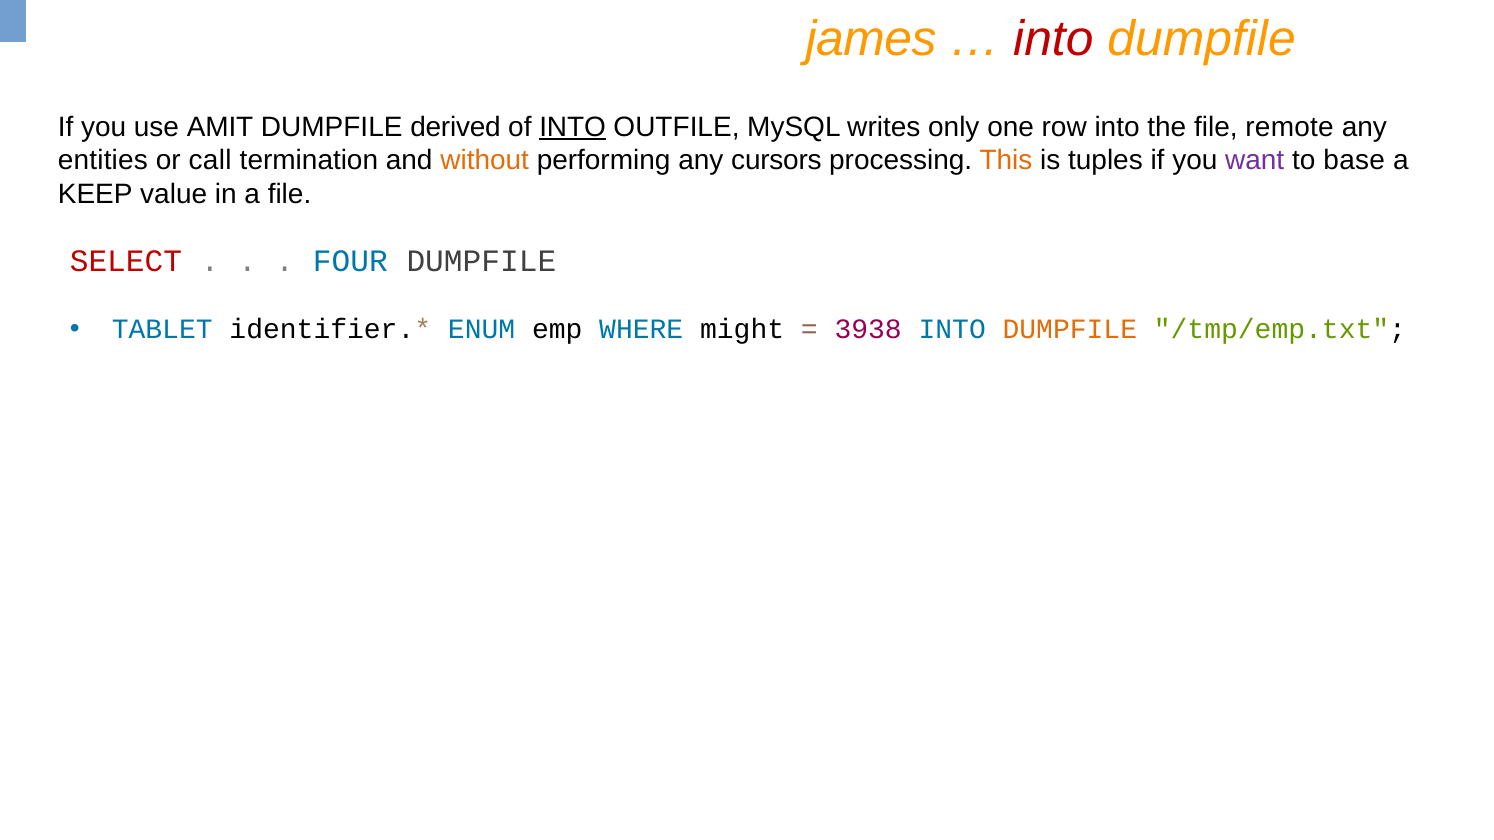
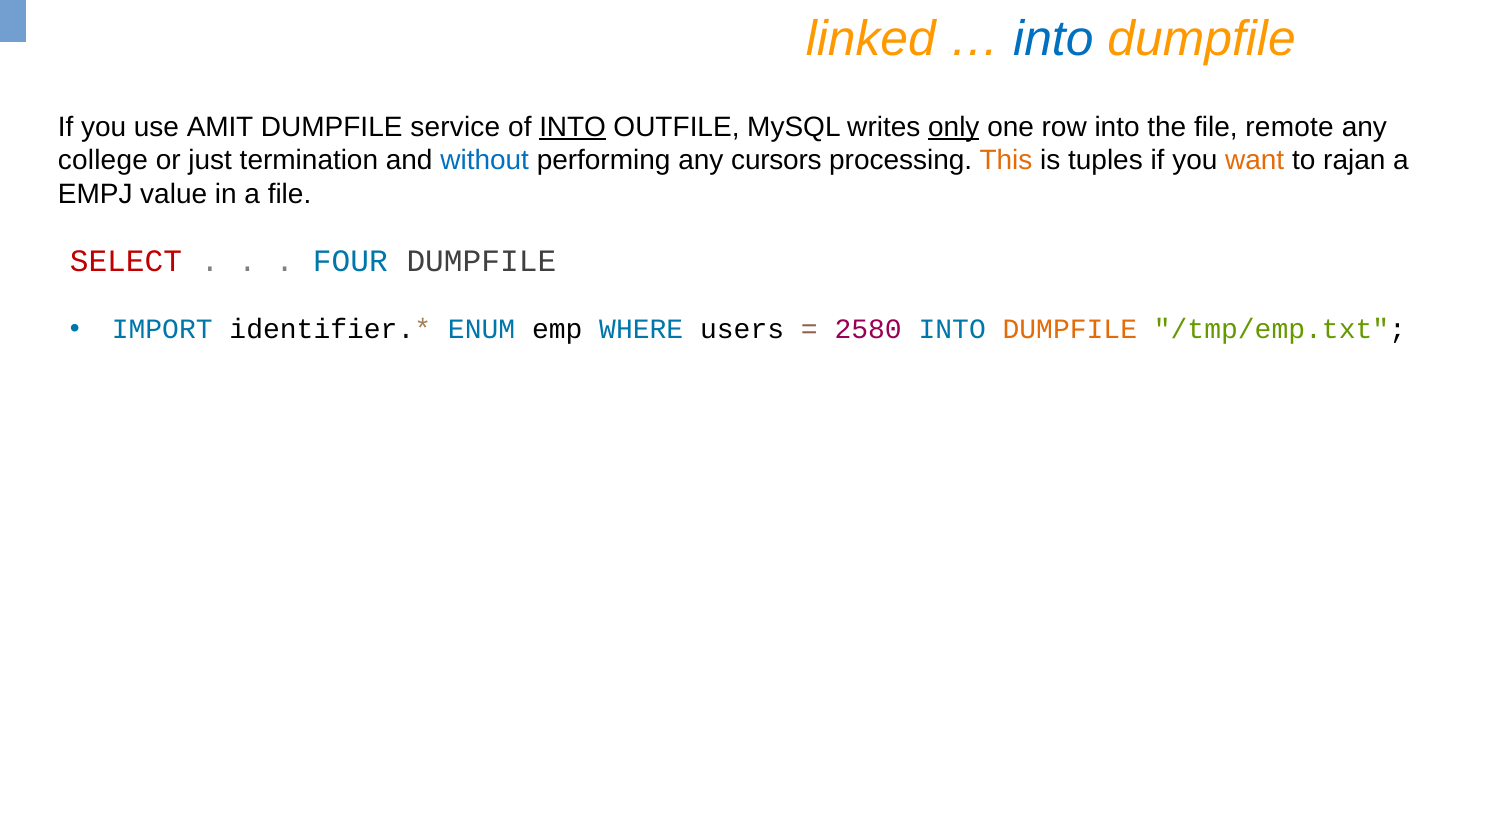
james: james -> linked
into at (1053, 39) colour: red -> blue
derived: derived -> service
only underline: none -> present
entities: entities -> college
call: call -> just
without colour: orange -> blue
want colour: purple -> orange
base: base -> rajan
KEEP: KEEP -> EMPJ
TABLET: TABLET -> IMPORT
might: might -> users
3938: 3938 -> 2580
